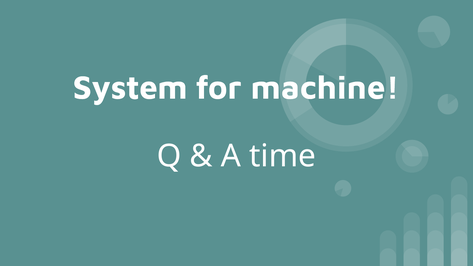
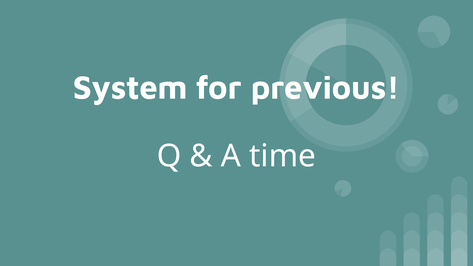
machine: machine -> previous
